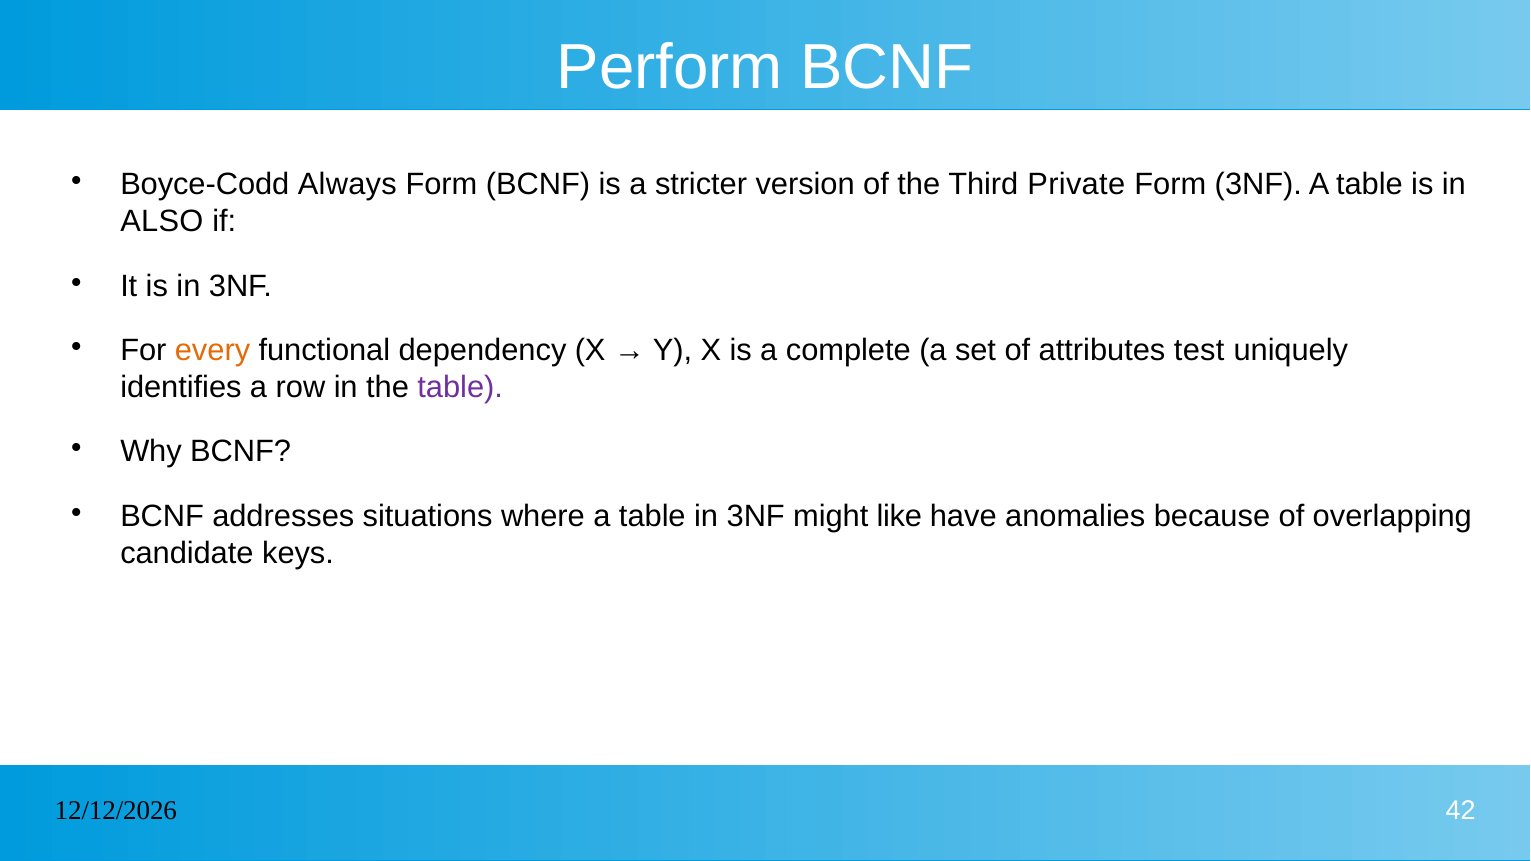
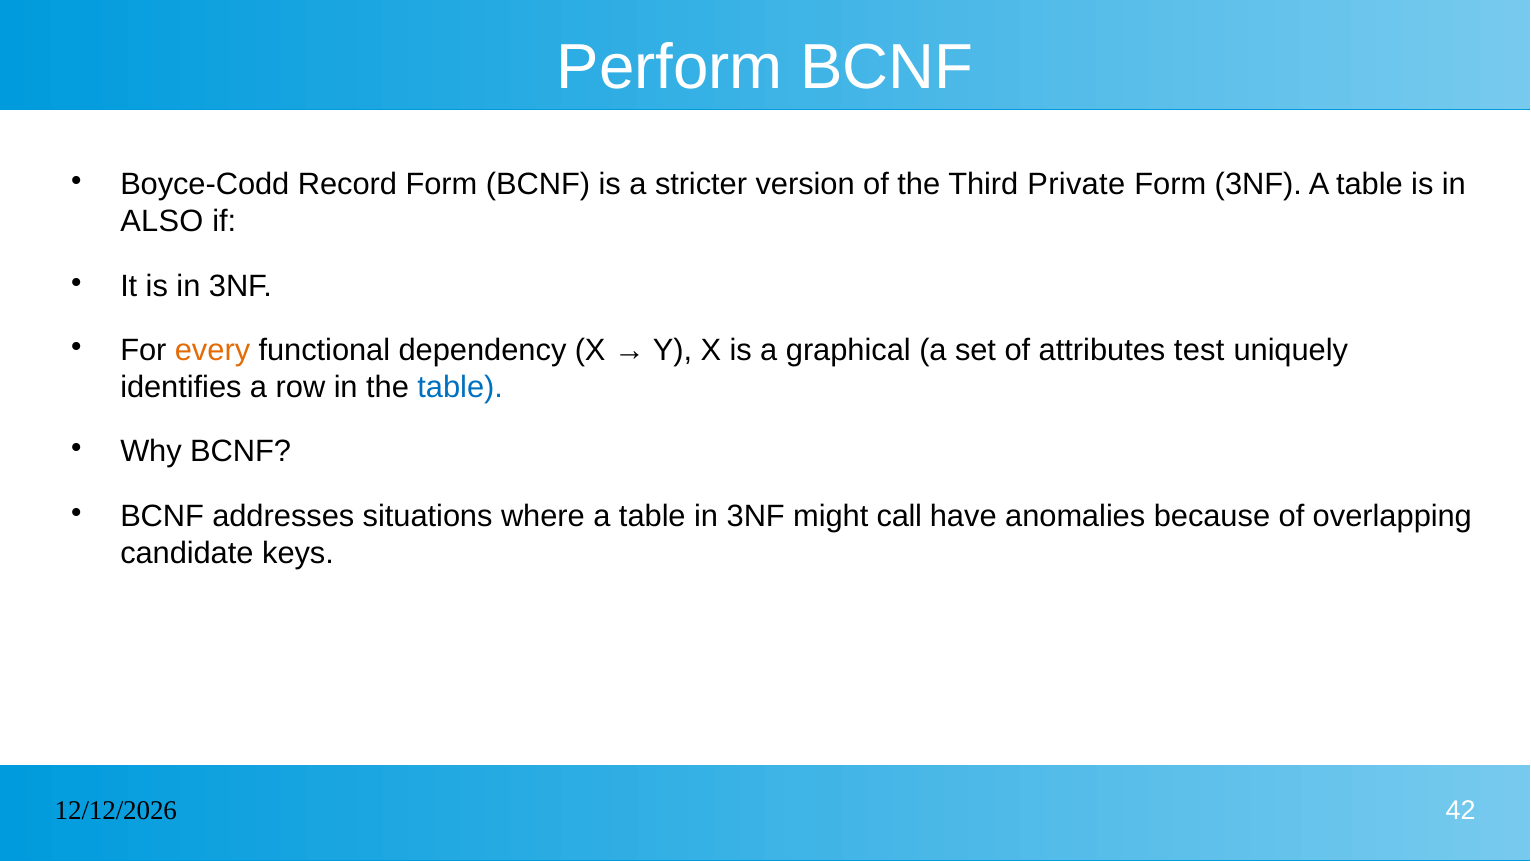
Always: Always -> Record
complete: complete -> graphical
table at (460, 387) colour: purple -> blue
like: like -> call
